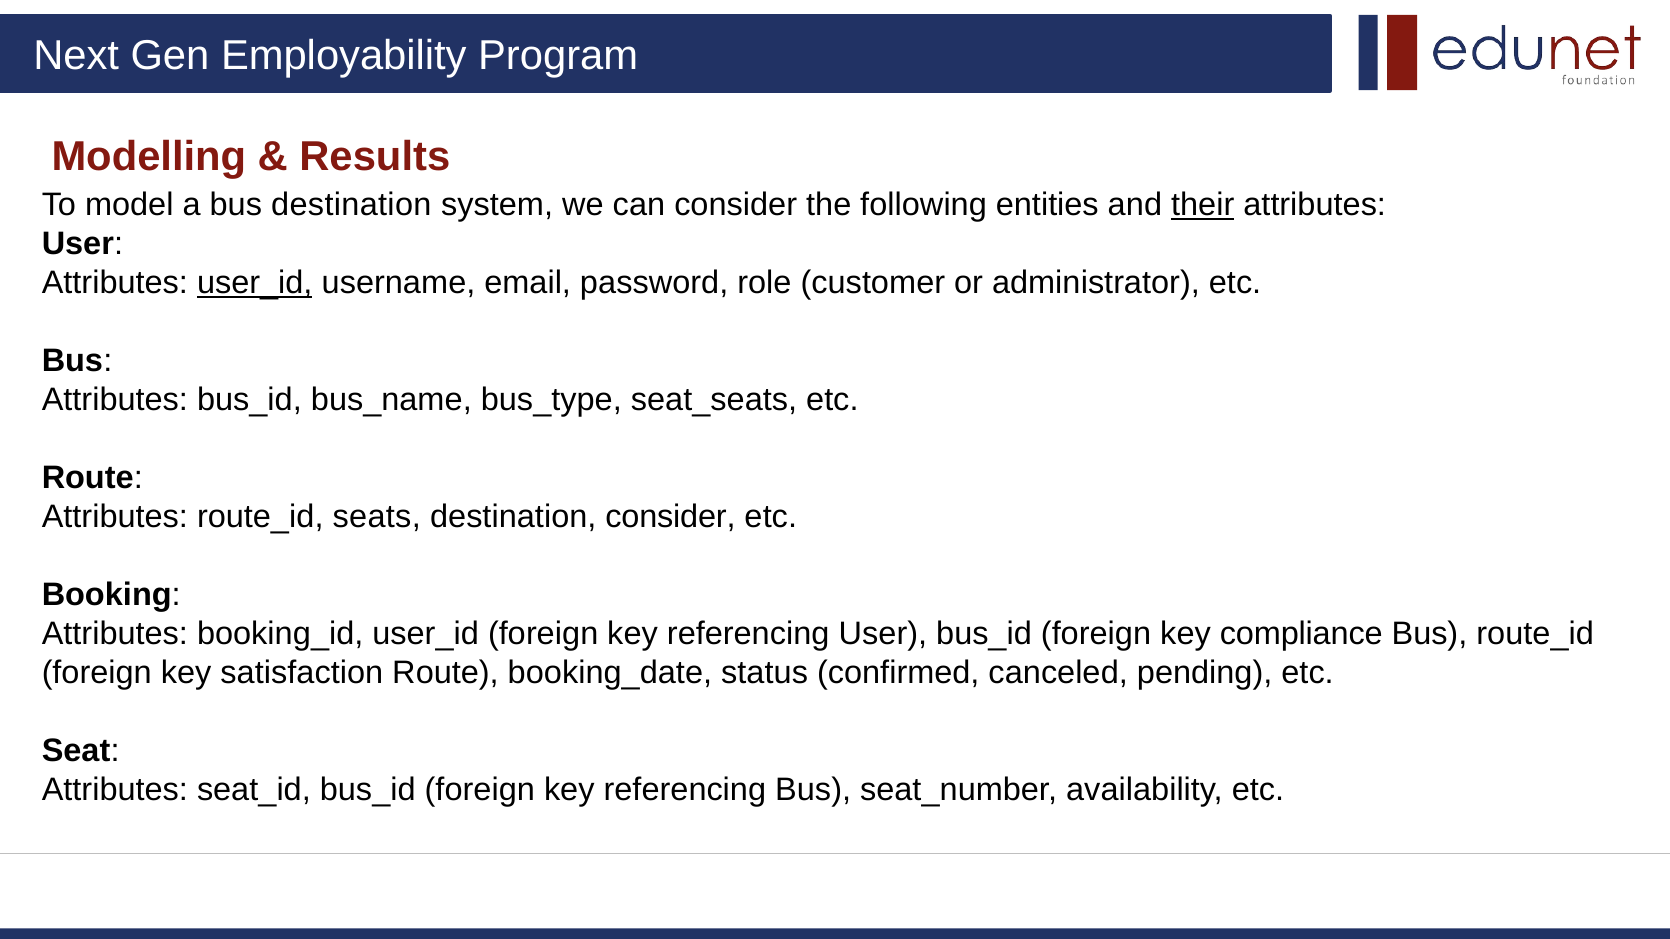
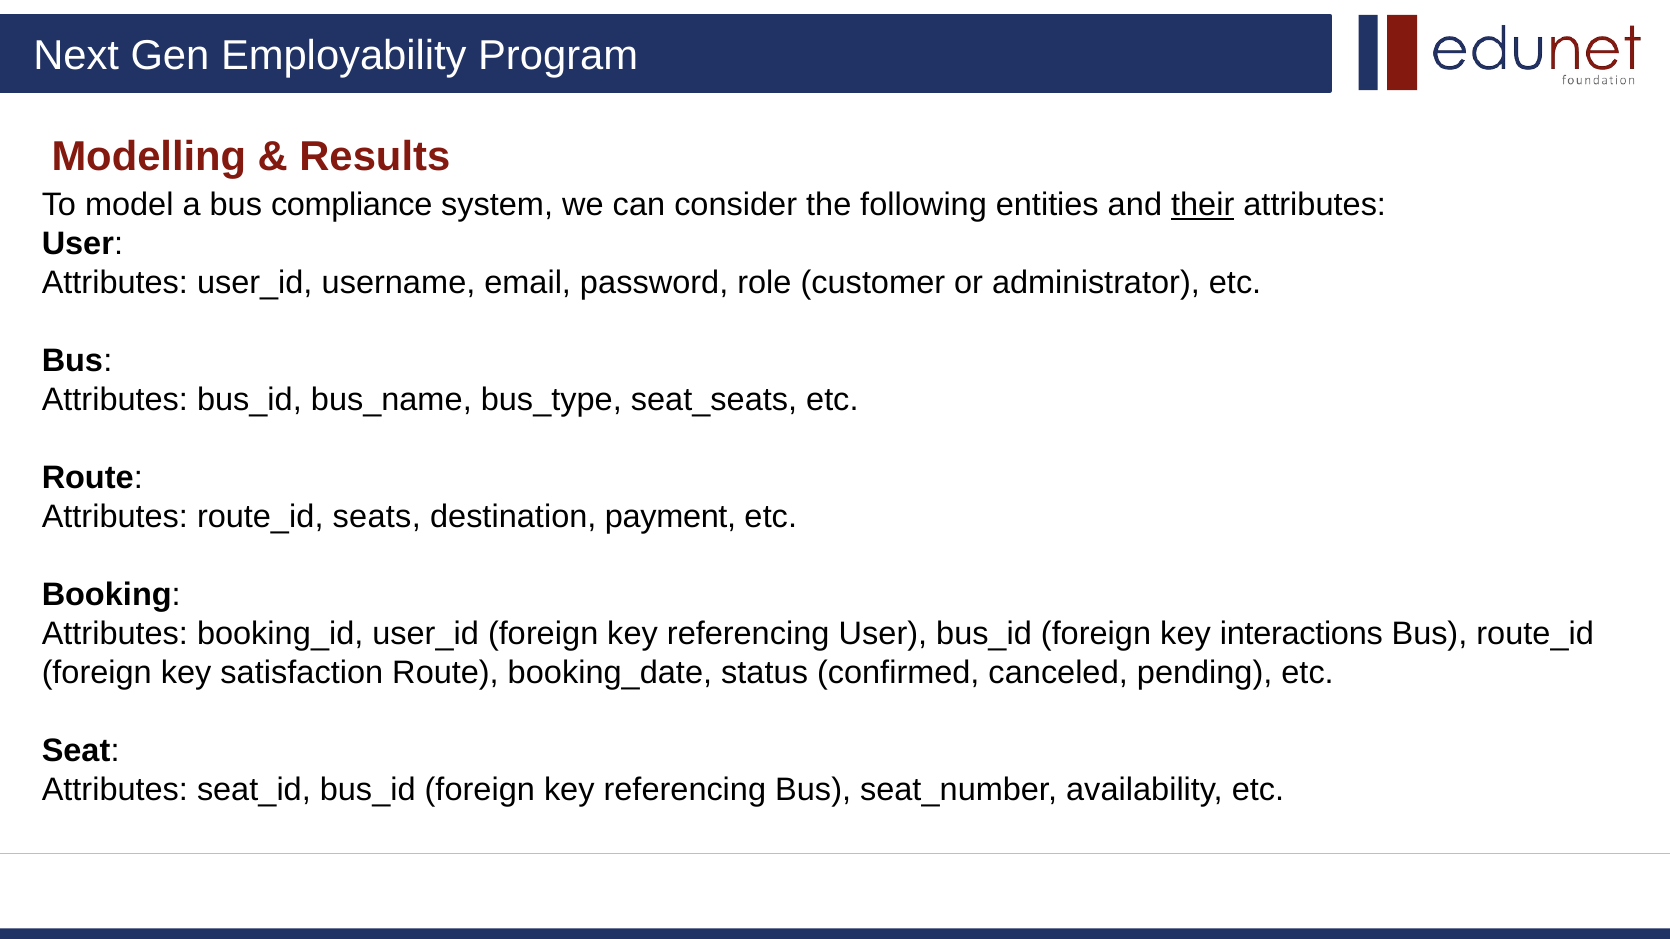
bus destination: destination -> compliance
user_id at (255, 283) underline: present -> none
destination consider: consider -> payment
compliance: compliance -> interactions
